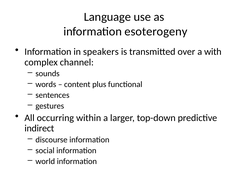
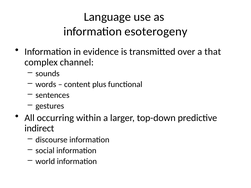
speakers: speakers -> evidence
with: with -> that
